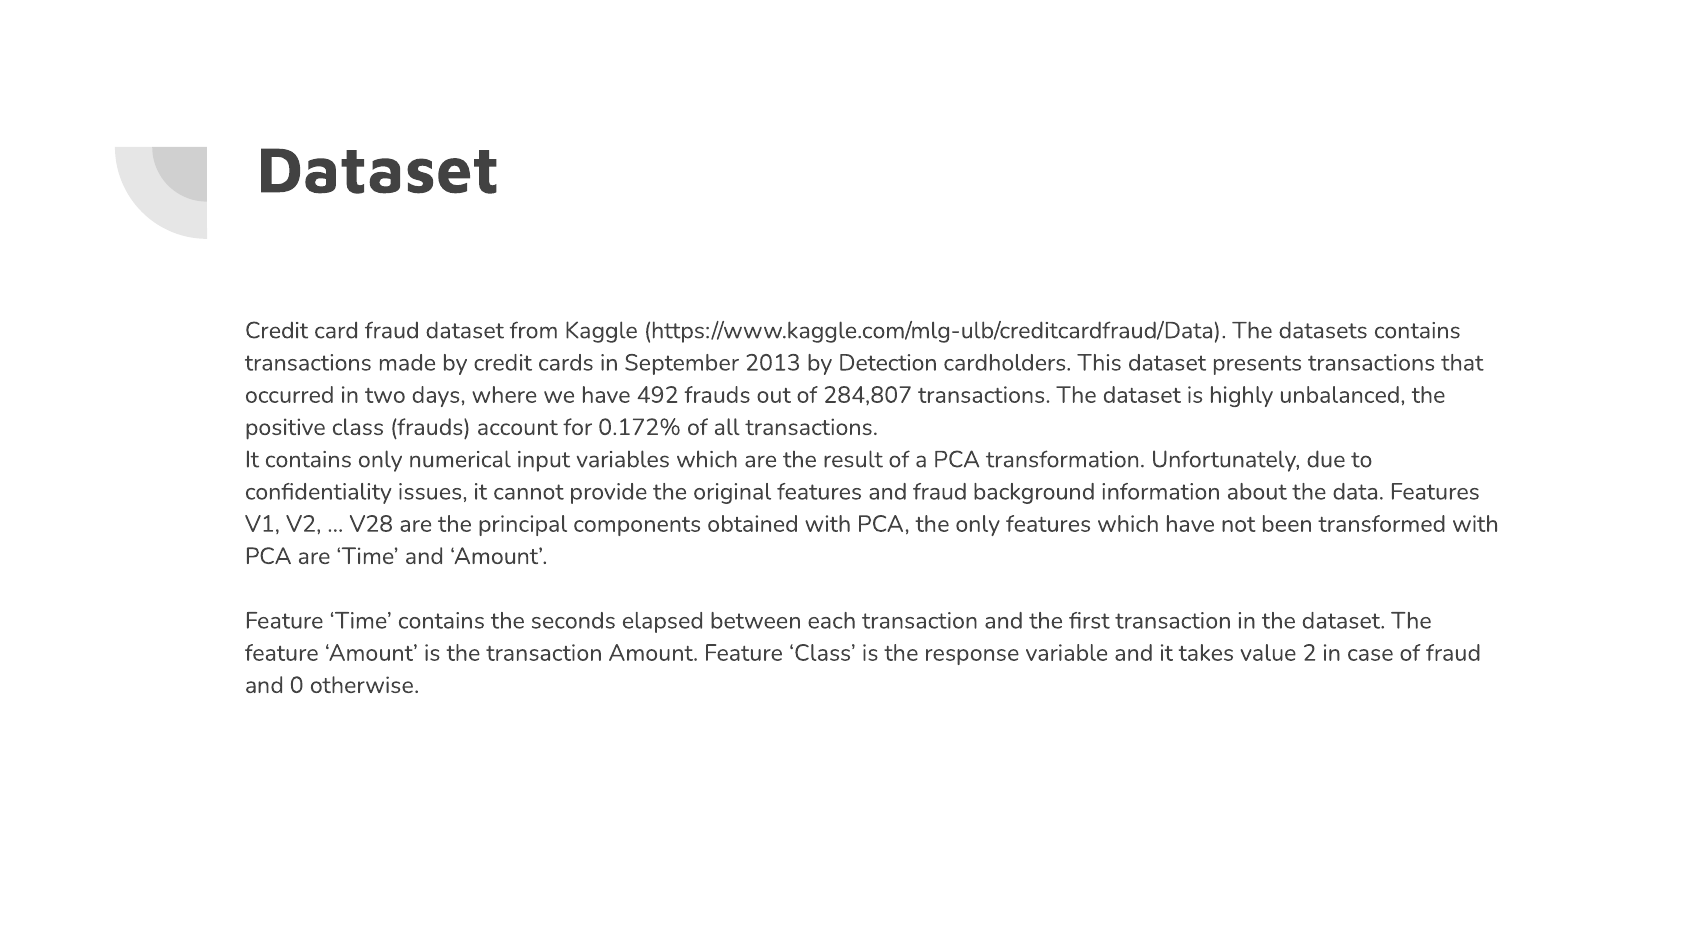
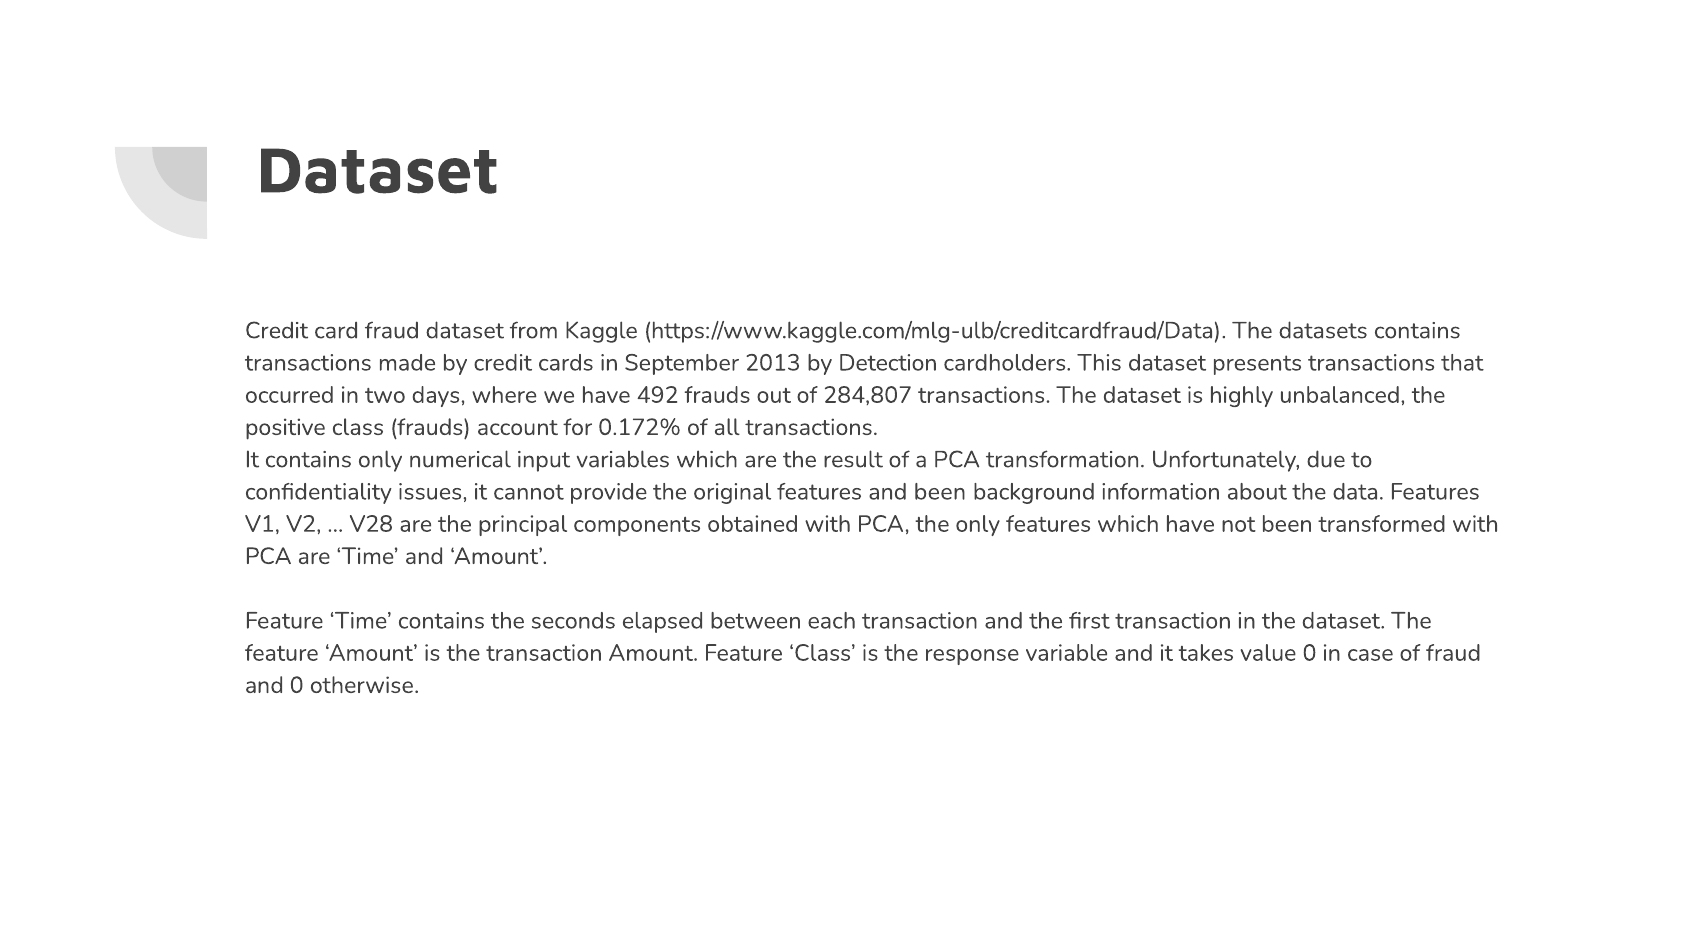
and fraud: fraud -> been
value 2: 2 -> 0
